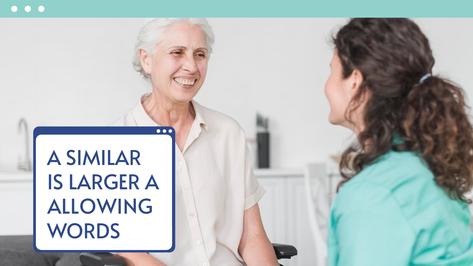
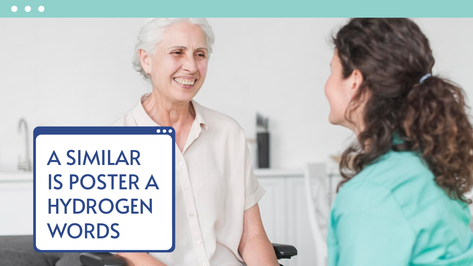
LARGER: LARGER -> POSTER
ALLOWING: ALLOWING -> HYDROGEN
